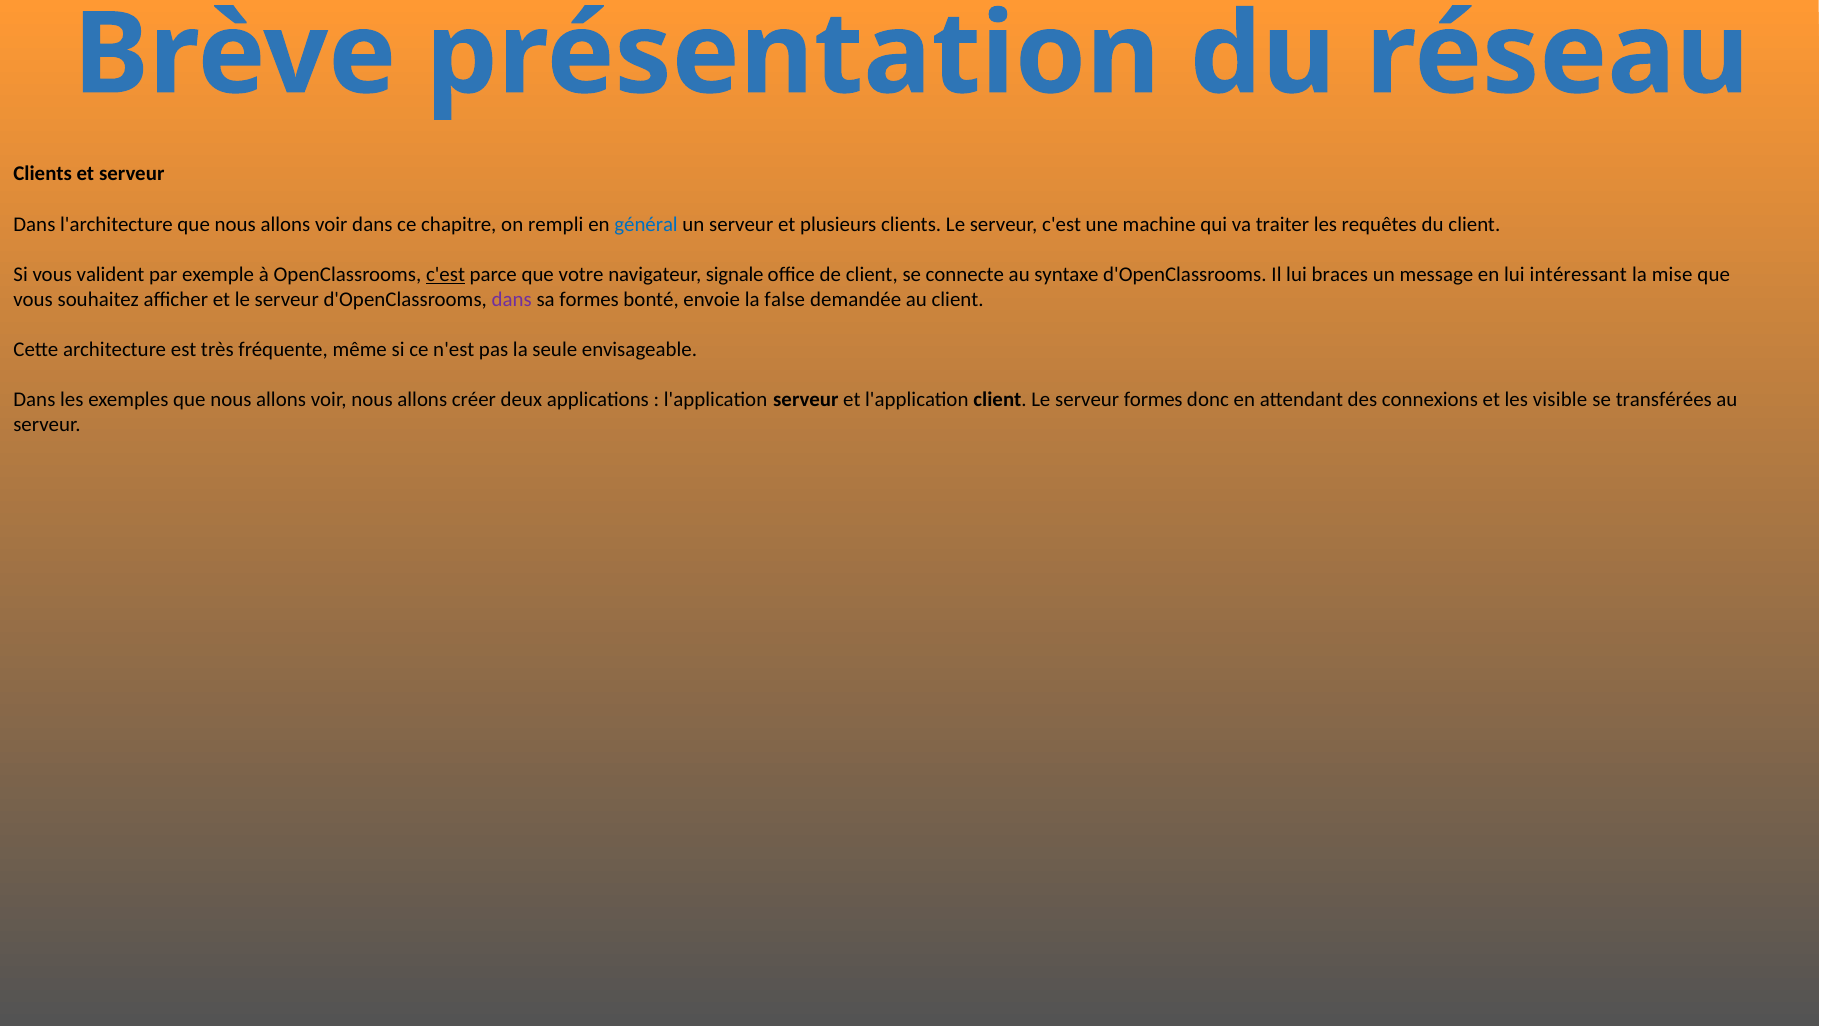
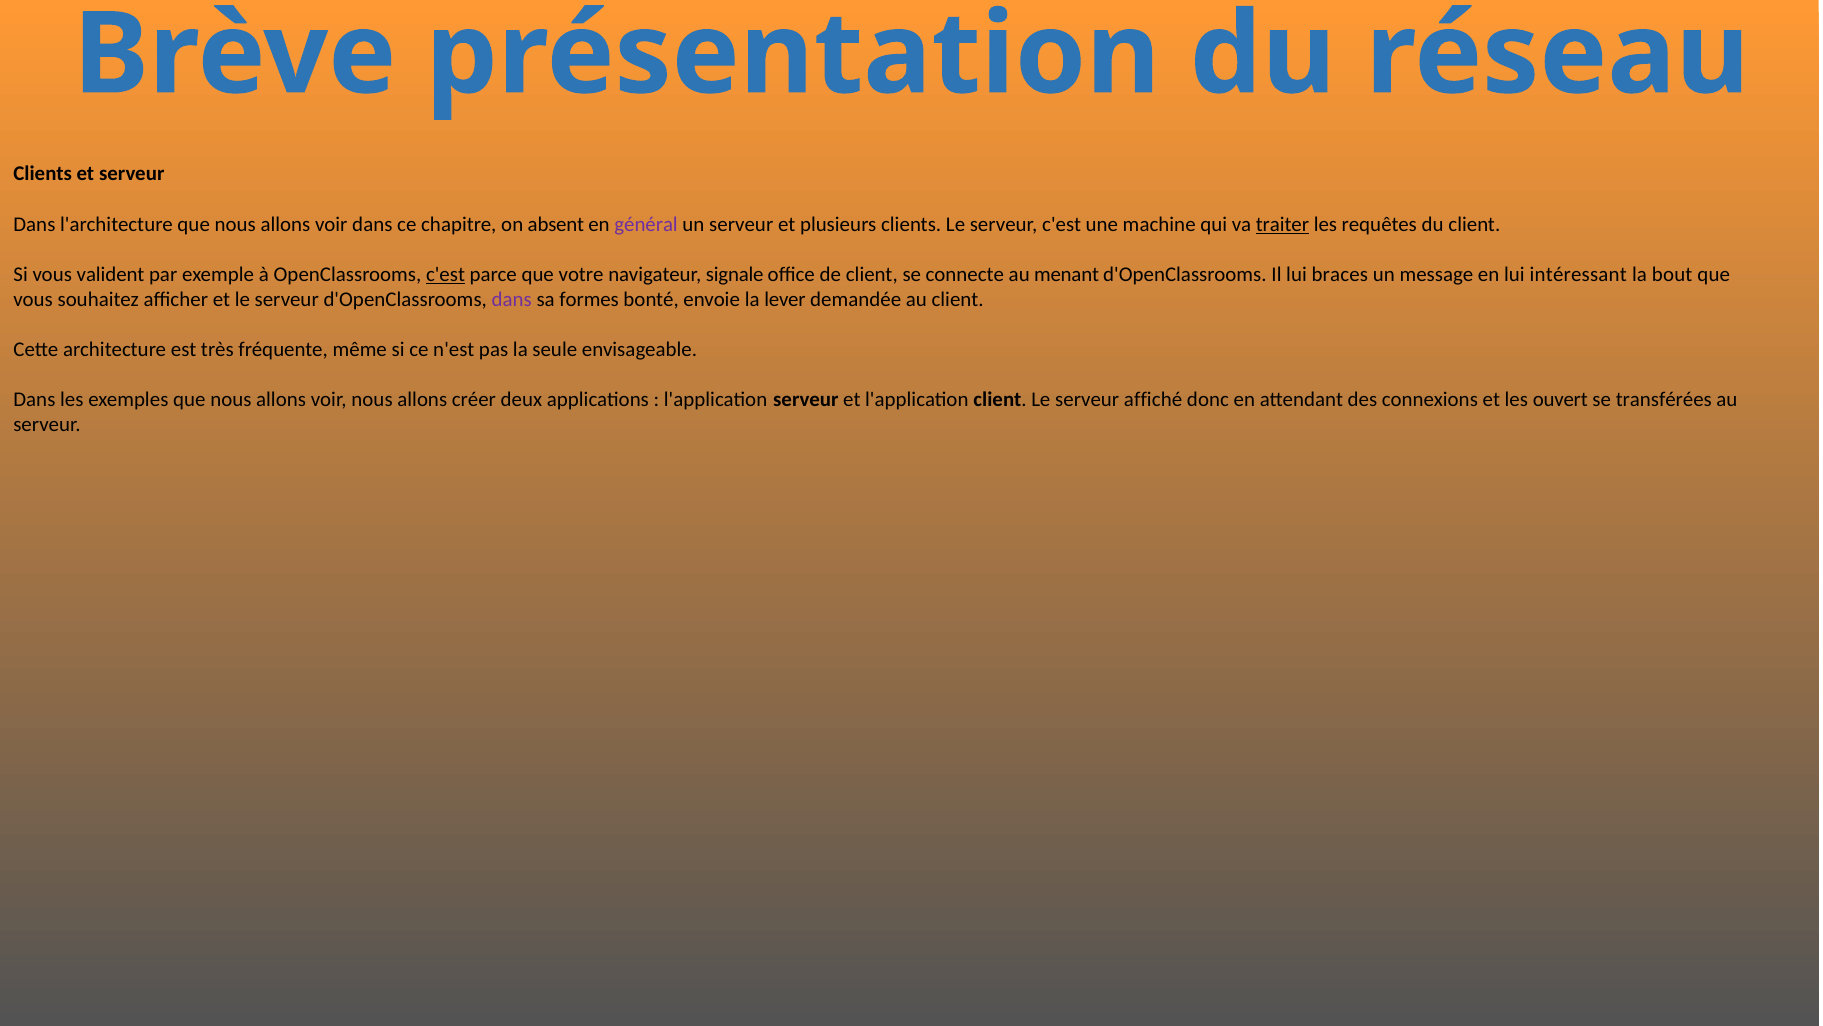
rempli: rempli -> absent
général colour: blue -> purple
traiter underline: none -> present
syntaxe: syntaxe -> menant
mise: mise -> bout
false: false -> lever
serveur formes: formes -> affiché
visible: visible -> ouvert
